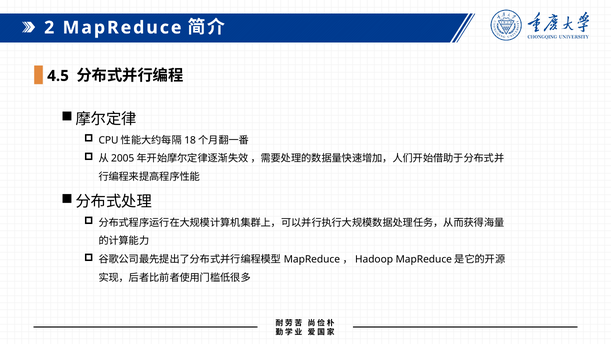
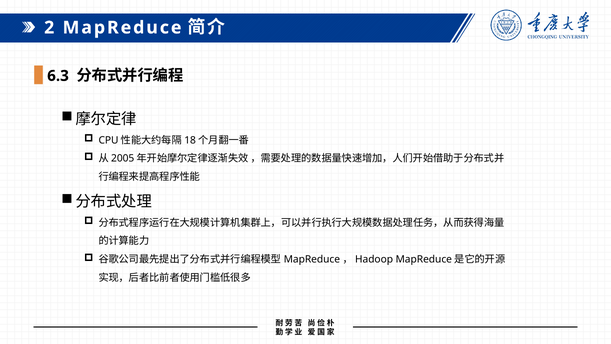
4.5: 4.5 -> 6.3
